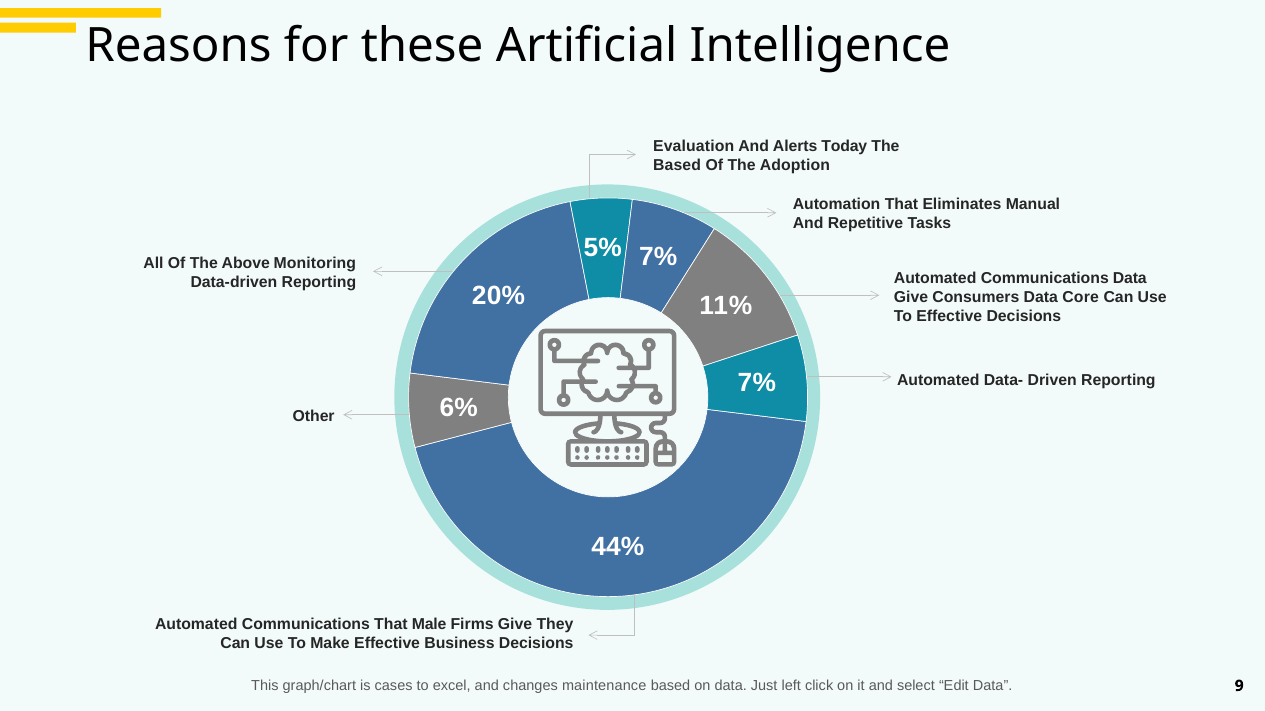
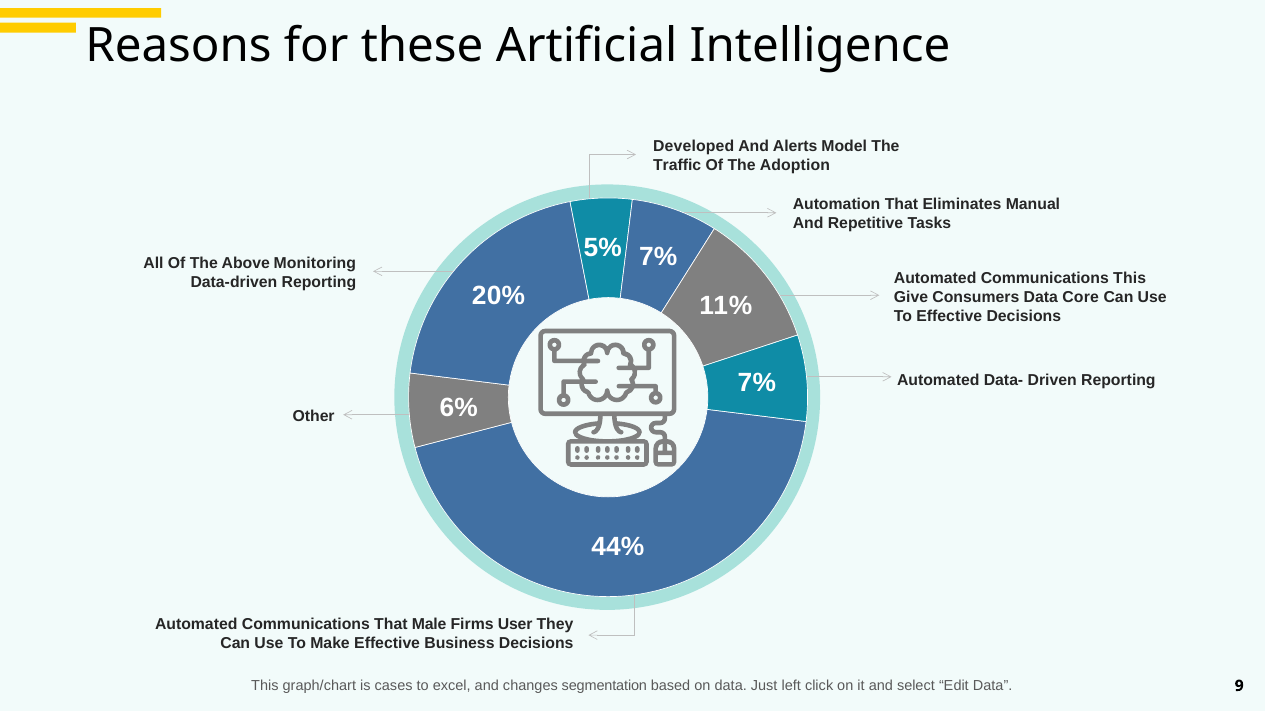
Evaluation: Evaluation -> Developed
Today: Today -> Model
Based at (677, 165): Based -> Traffic
Communications Data: Data -> This
Firms Give: Give -> User
maintenance: maintenance -> segmentation
